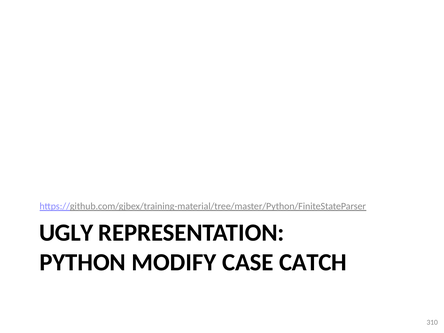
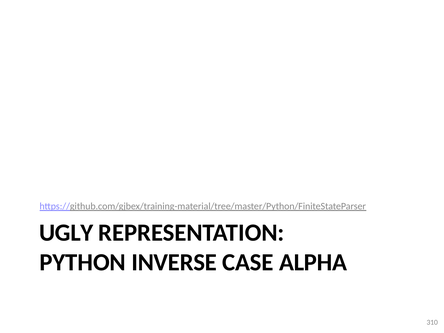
MODIFY: MODIFY -> INVERSE
CATCH: CATCH -> ALPHA
